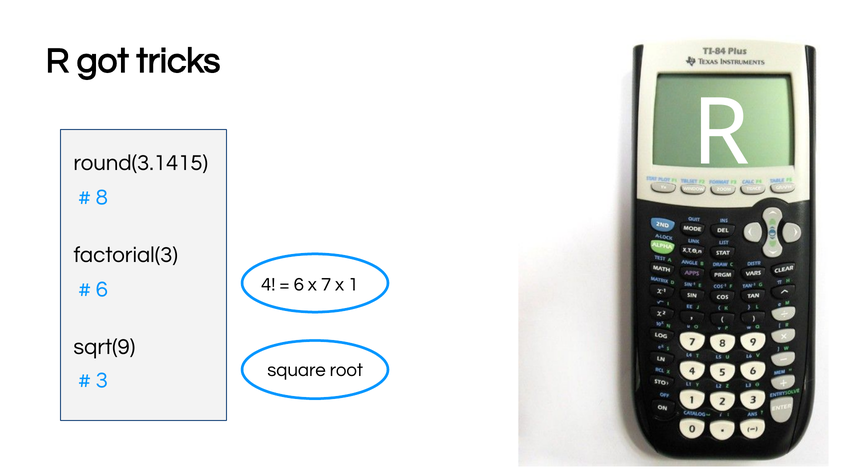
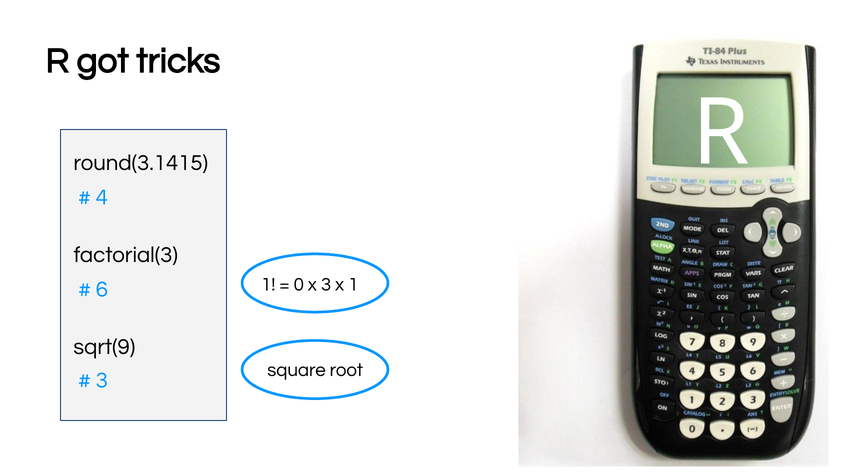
8: 8 -> 4
4 at (268, 284): 4 -> 1
6 at (299, 284): 6 -> 0
x 7: 7 -> 3
